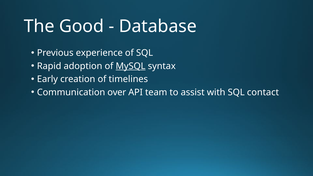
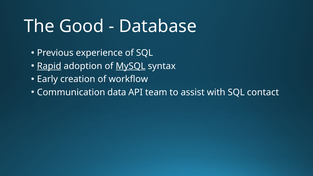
Rapid underline: none -> present
timelines: timelines -> workflow
over: over -> data
